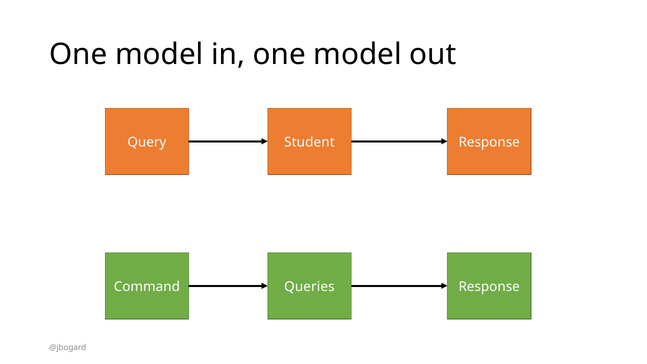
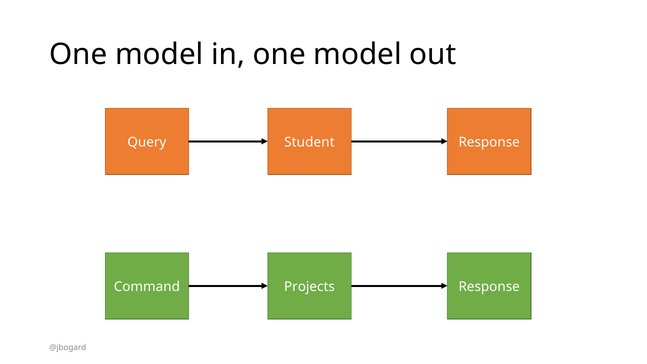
Queries: Queries -> Projects
